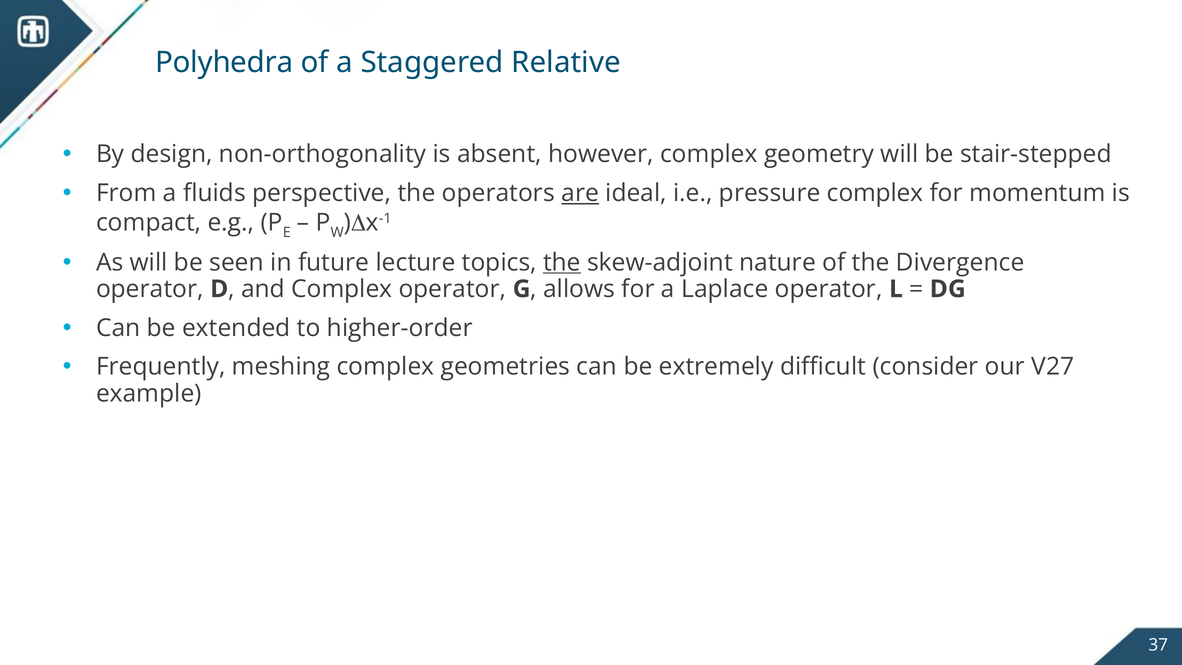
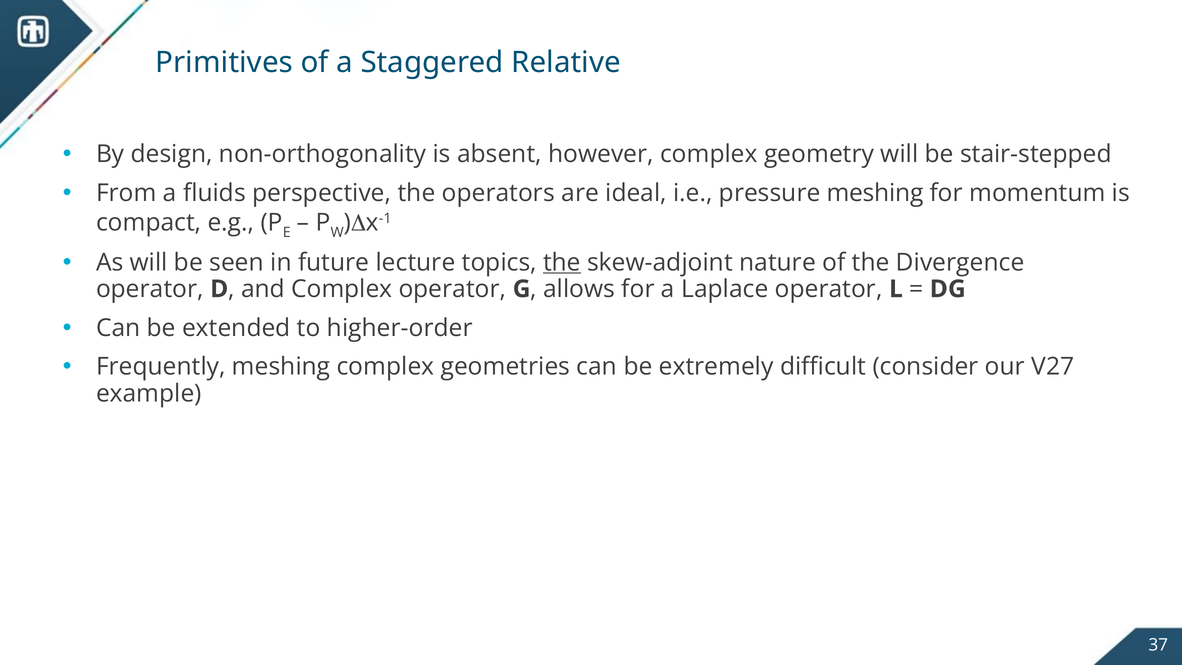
Polyhedra: Polyhedra -> Primitives
are underline: present -> none
pressure complex: complex -> meshing
